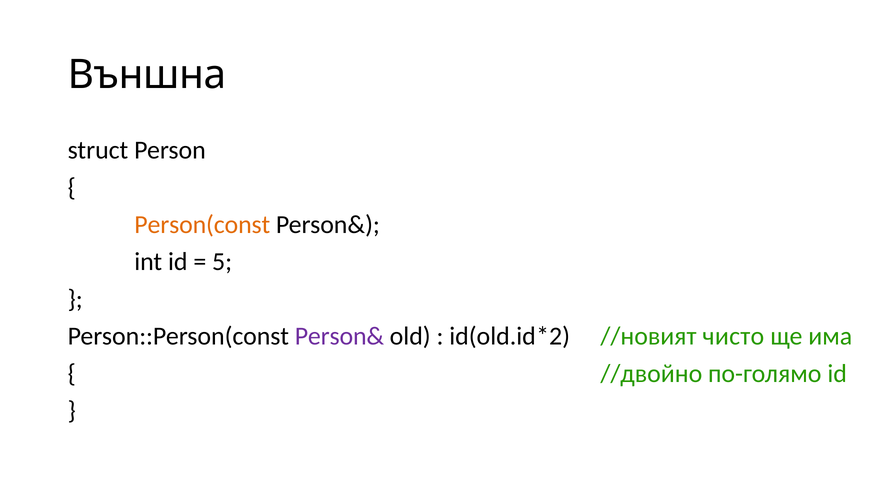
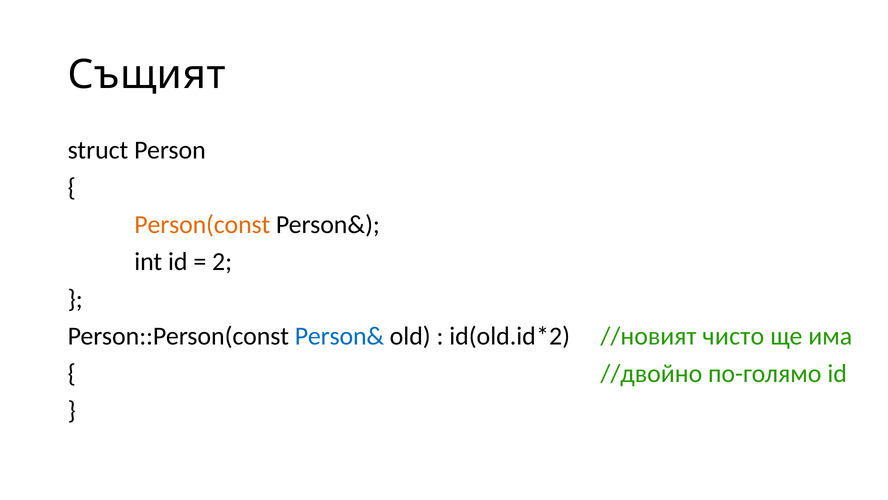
Външна: Външна -> Същият
5: 5 -> 2
Person& at (339, 336) colour: purple -> blue
